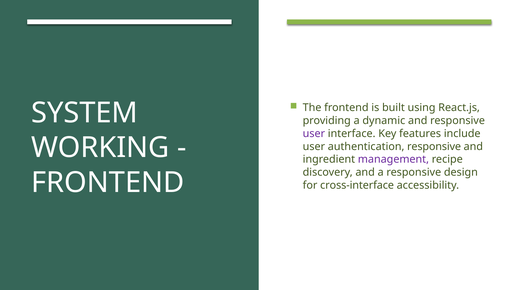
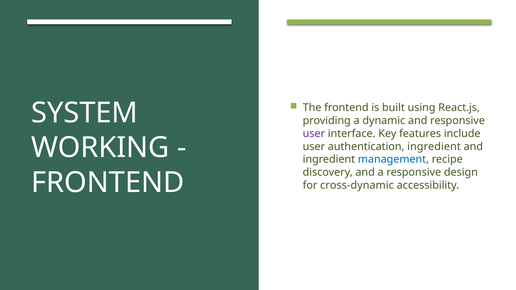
authentication responsive: responsive -> ingredient
management colour: purple -> blue
cross-interface: cross-interface -> cross-dynamic
